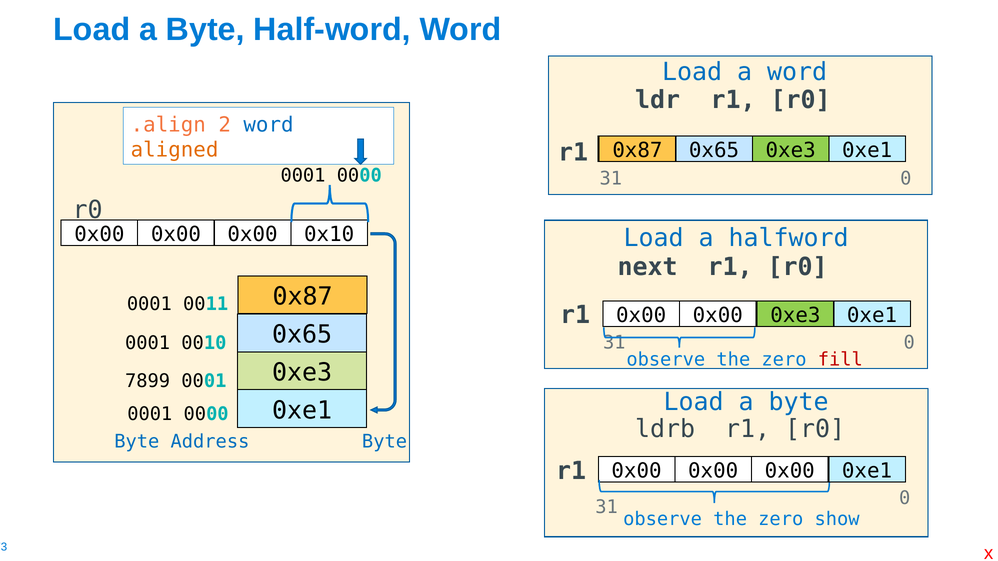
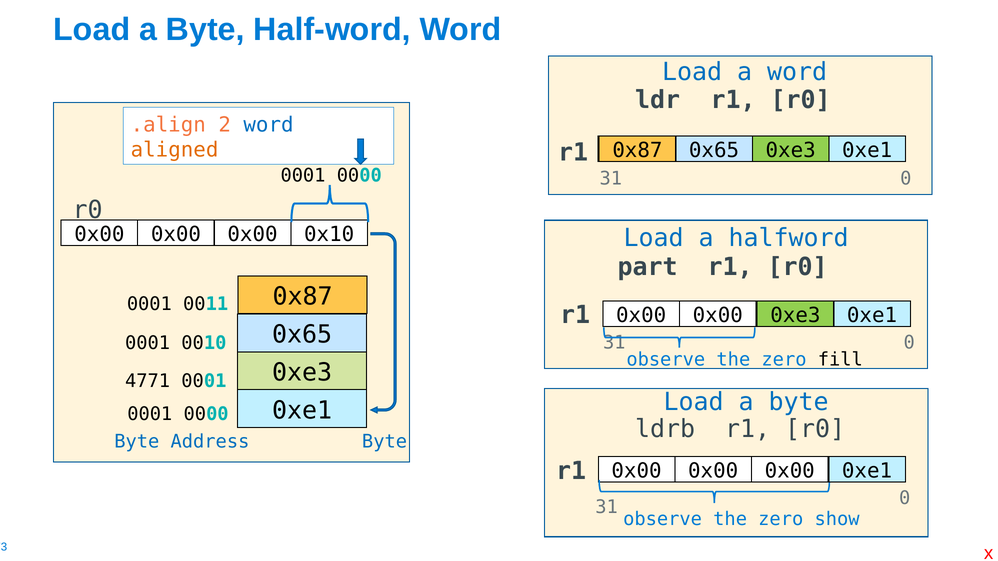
next: next -> part
fill colour: red -> black
7899: 7899 -> 4771
